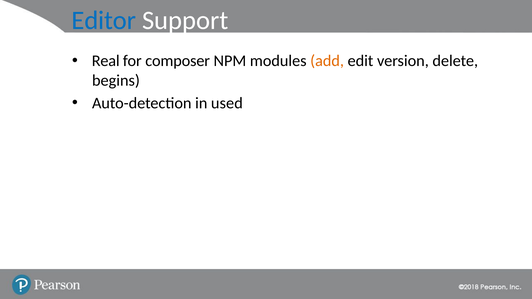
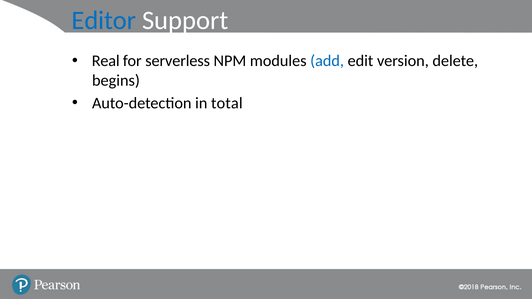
composer: composer -> serverless
add colour: orange -> blue
used: used -> total
